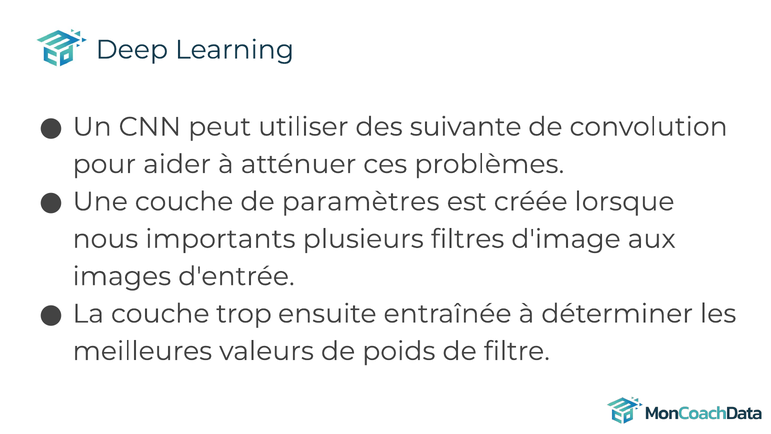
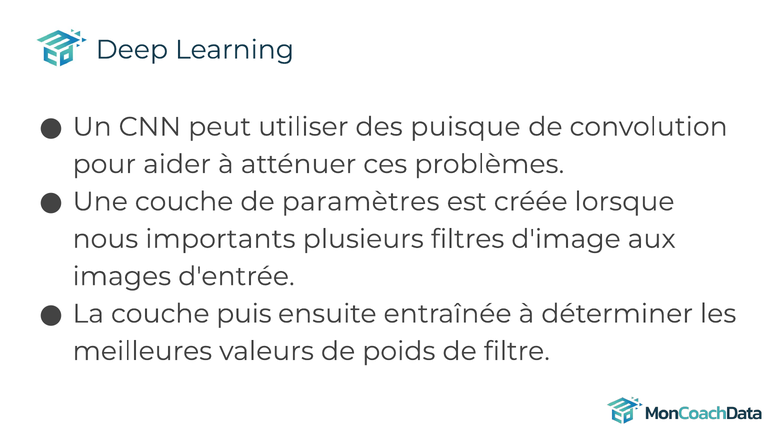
suivante: suivante -> puisque
trop: trop -> puis
